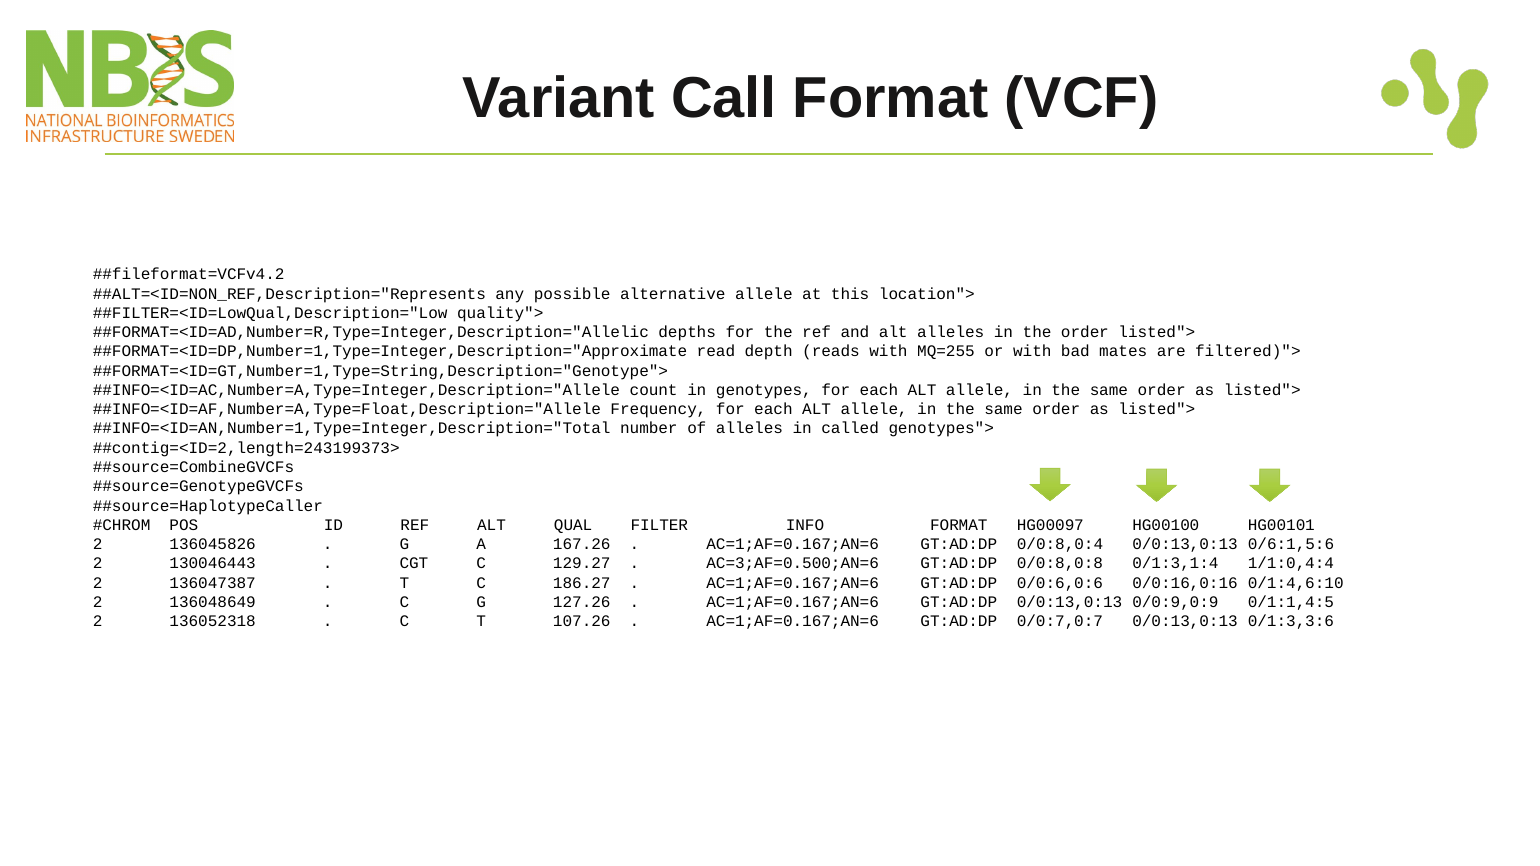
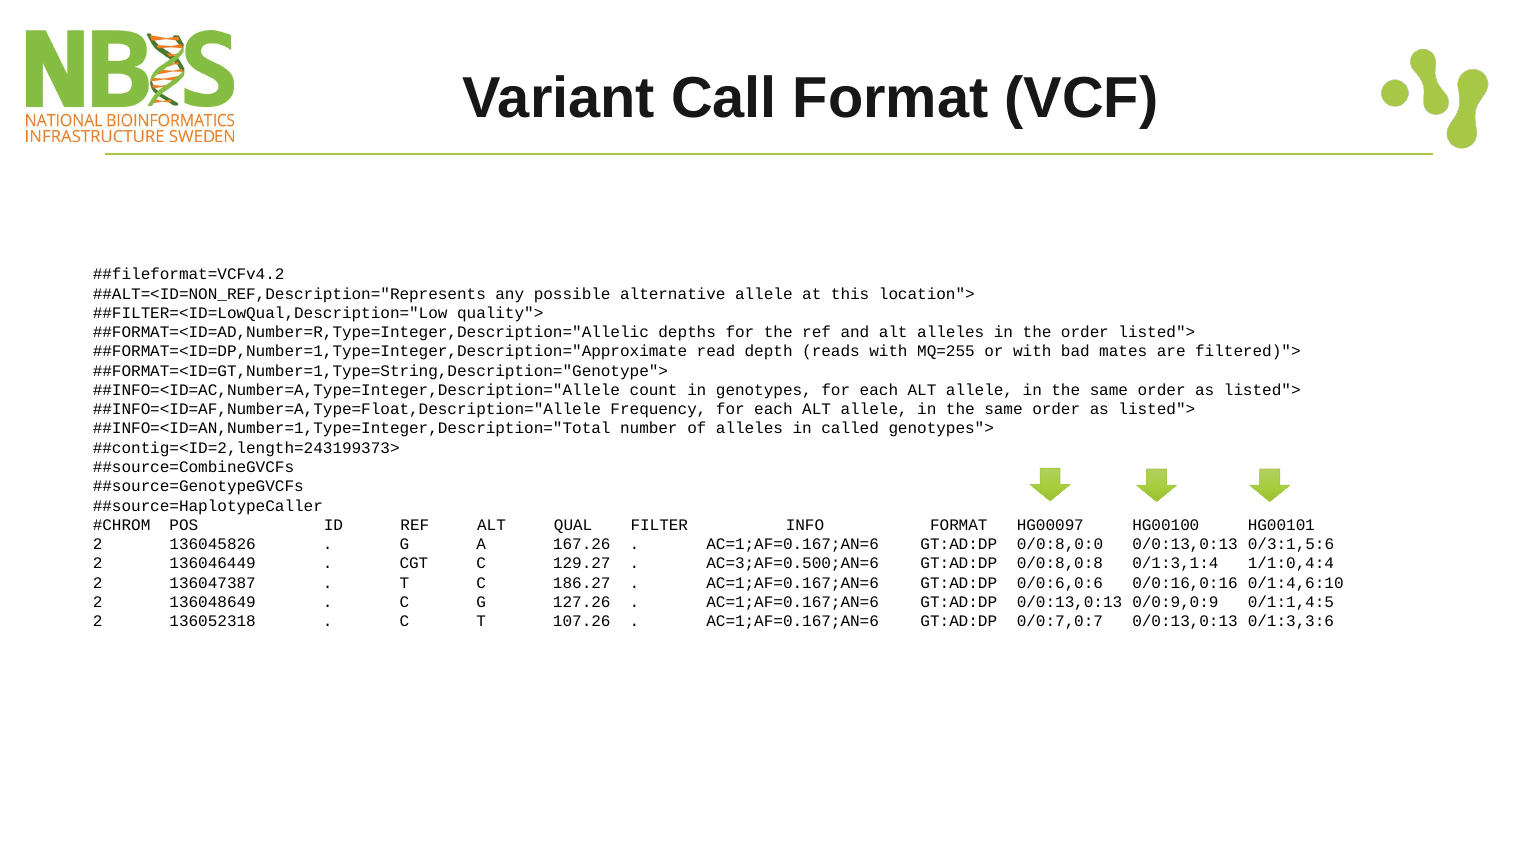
0/0:8,0:4: 0/0:8,0:4 -> 0/0:8,0:0
0/6:1,5:6: 0/6:1,5:6 -> 0/3:1,5:6
130046443: 130046443 -> 136046449
